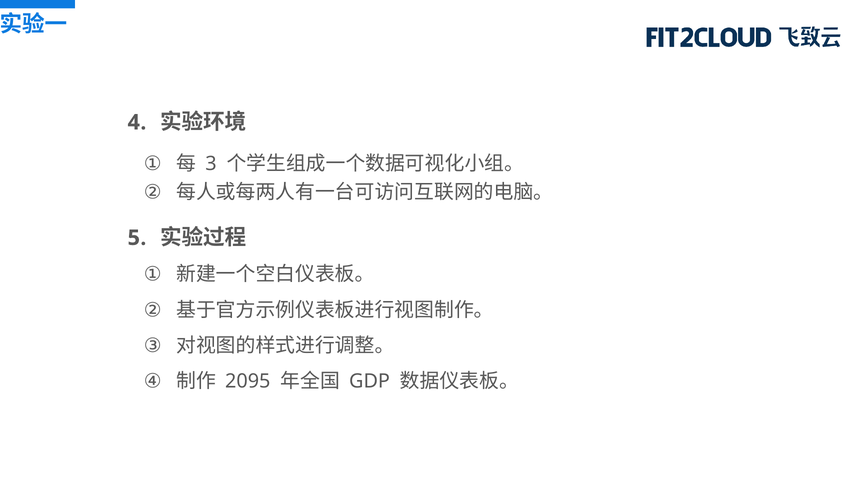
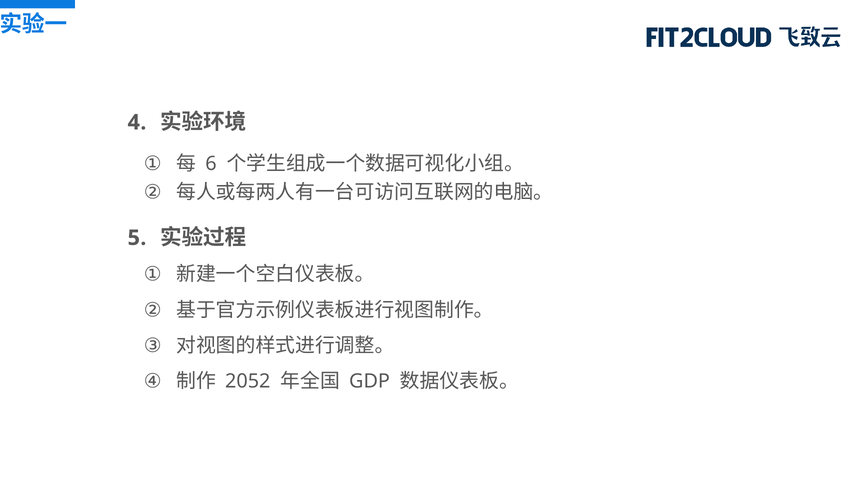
3: 3 -> 6
2095: 2095 -> 2052
